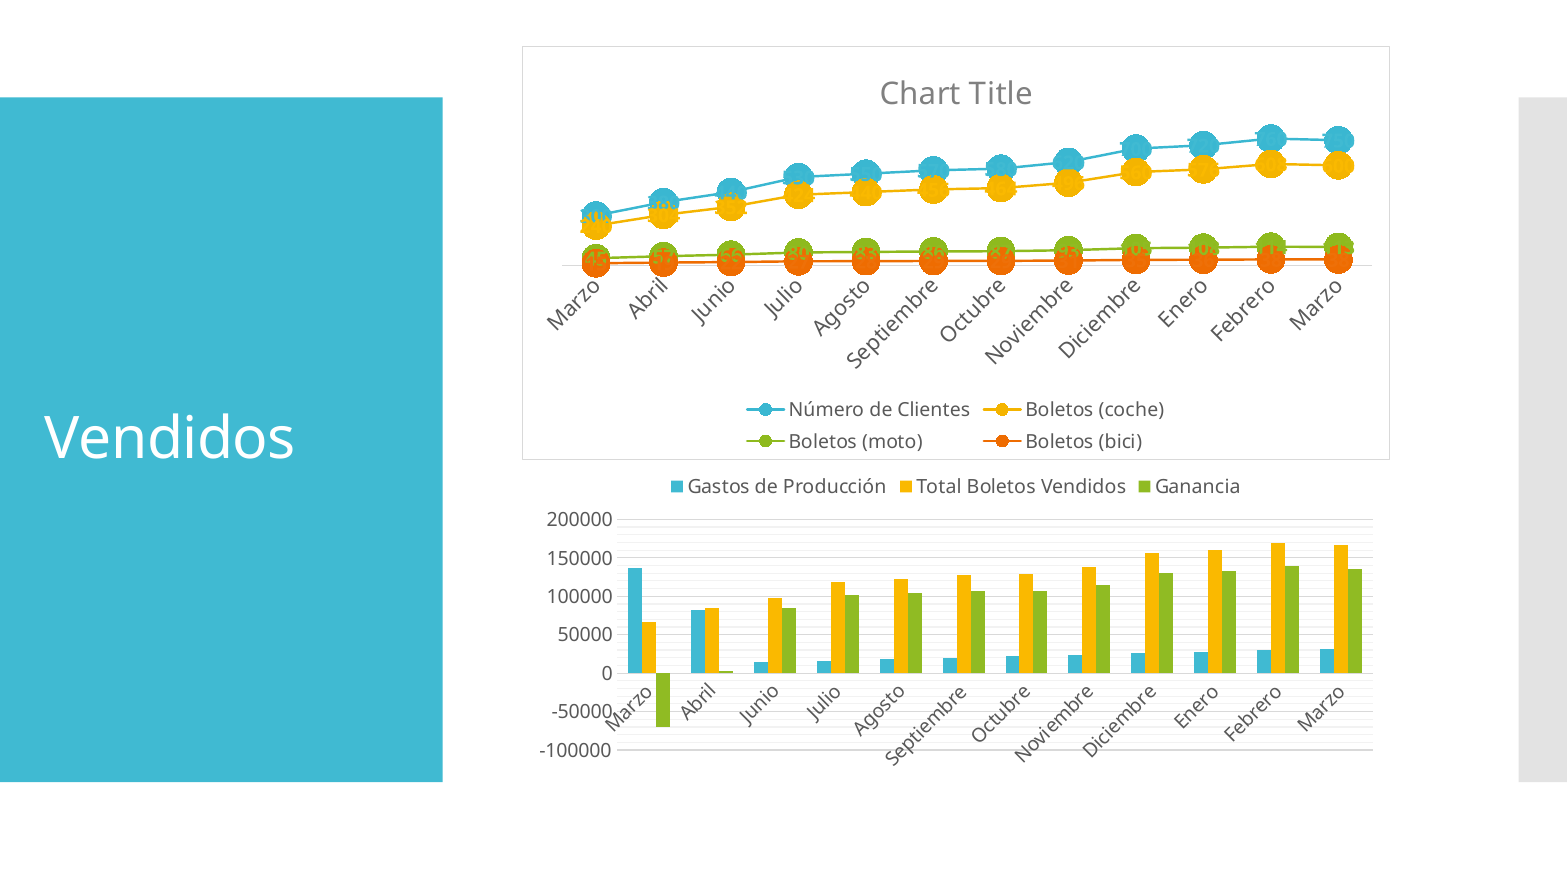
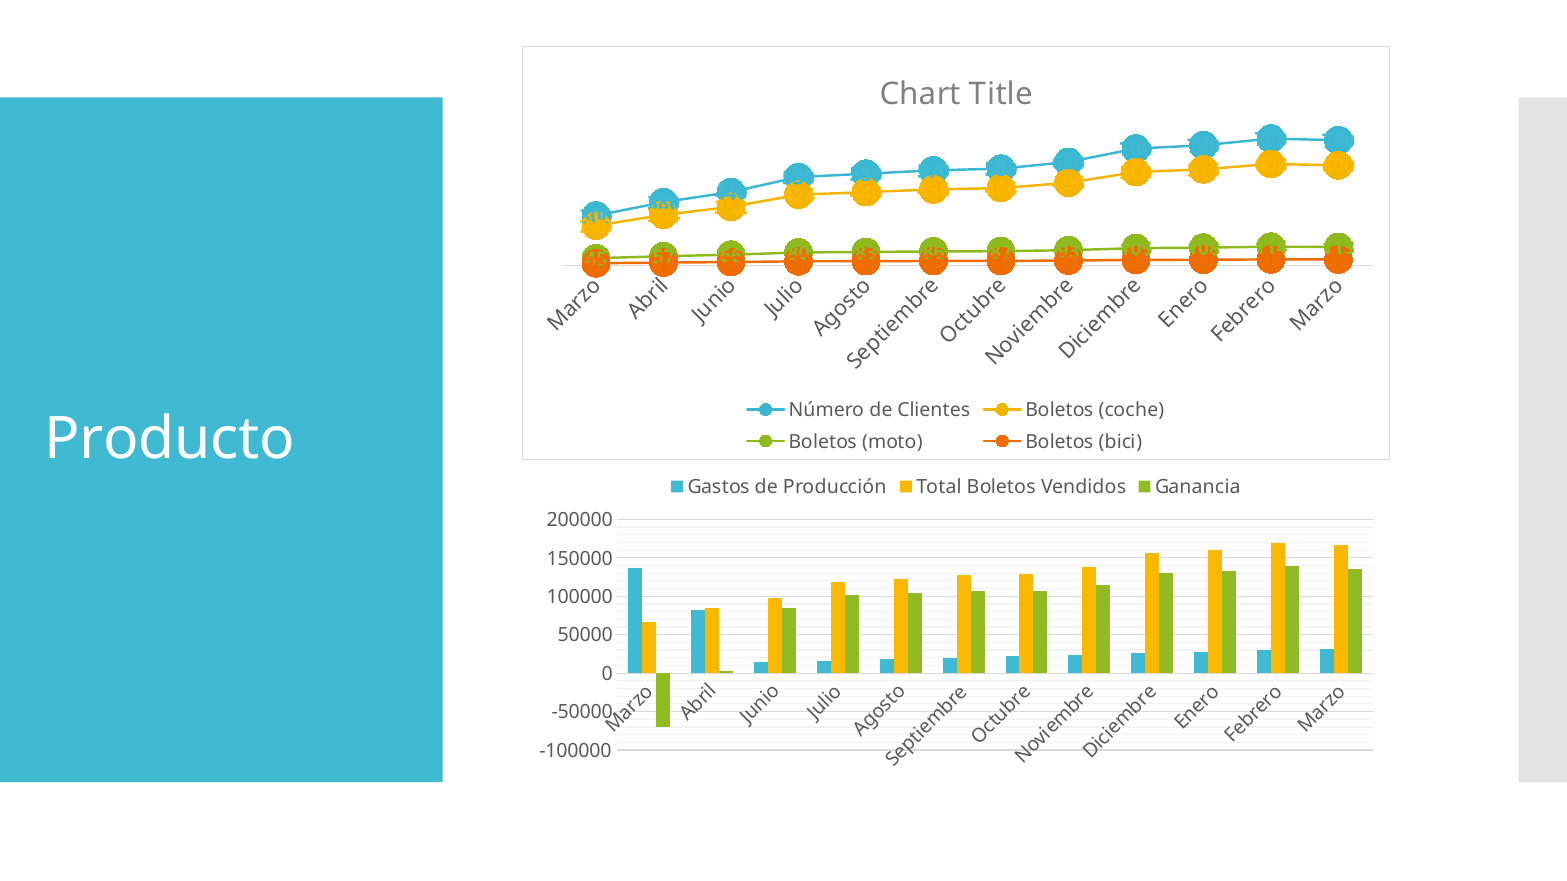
Vendidos at (170, 440): Vendidos -> Producto
